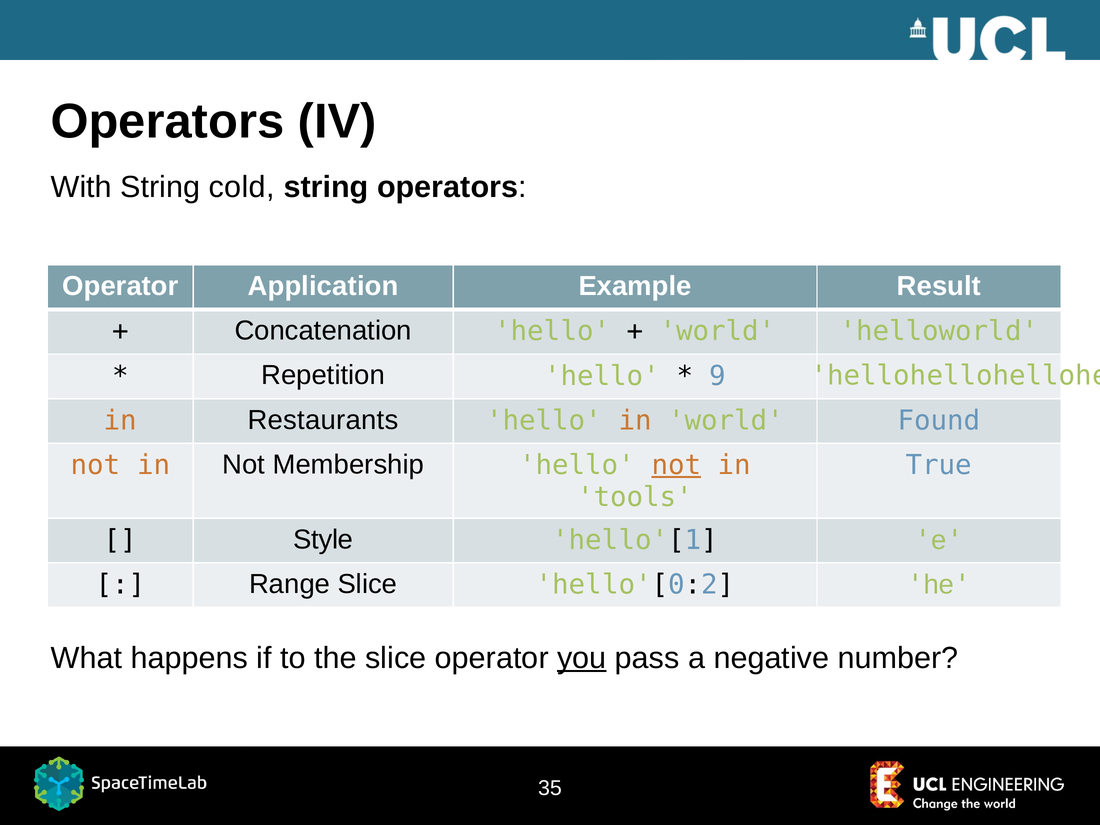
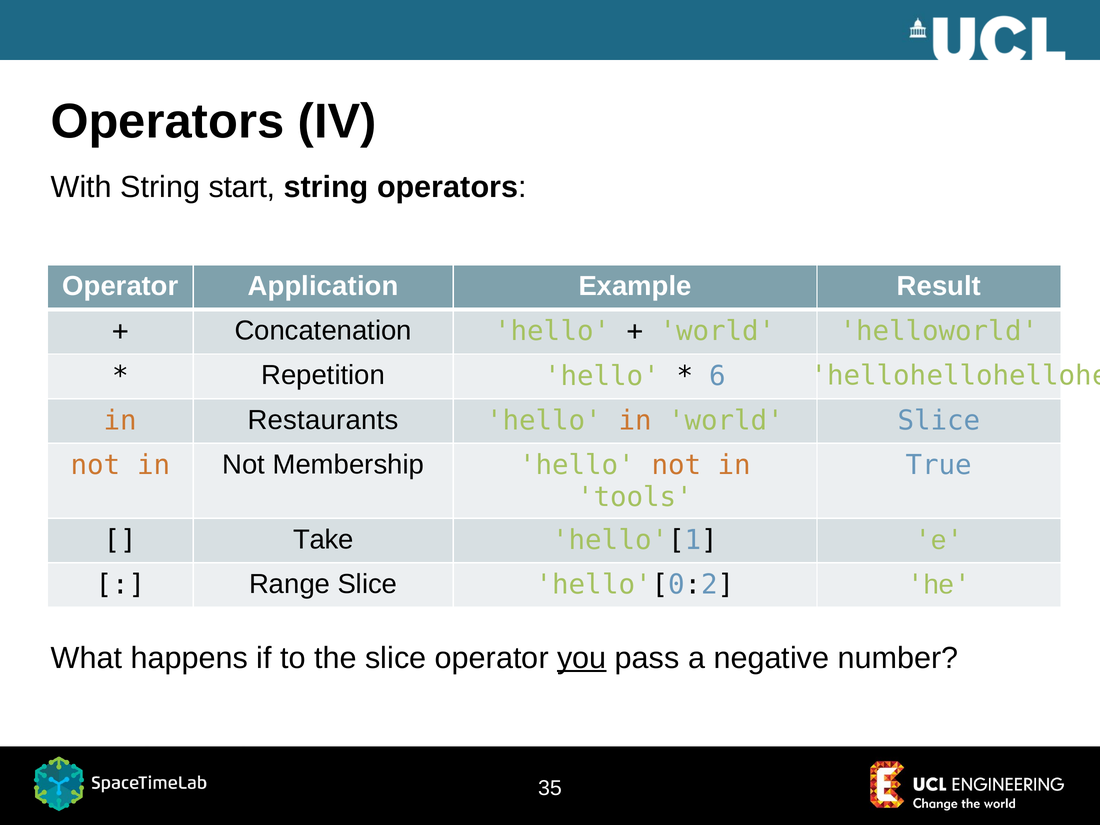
cold: cold -> start
9: 9 -> 6
world Found: Found -> Slice
not at (676, 465) underline: present -> none
Style: Style -> Take
